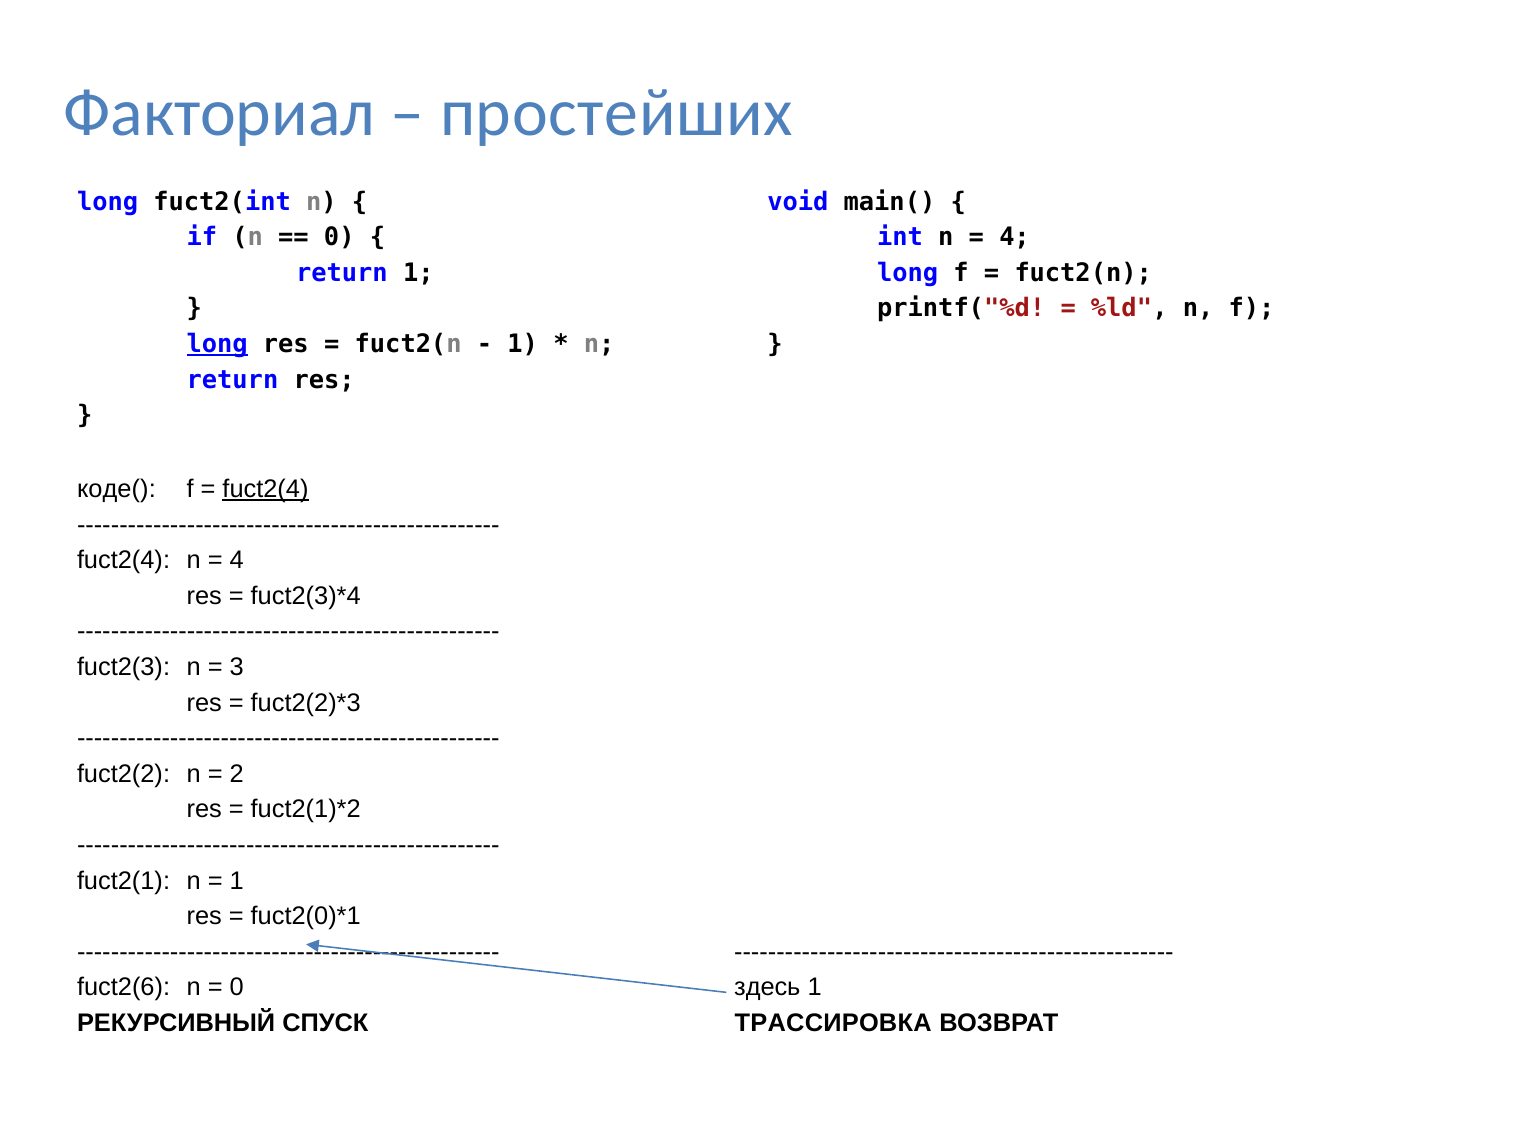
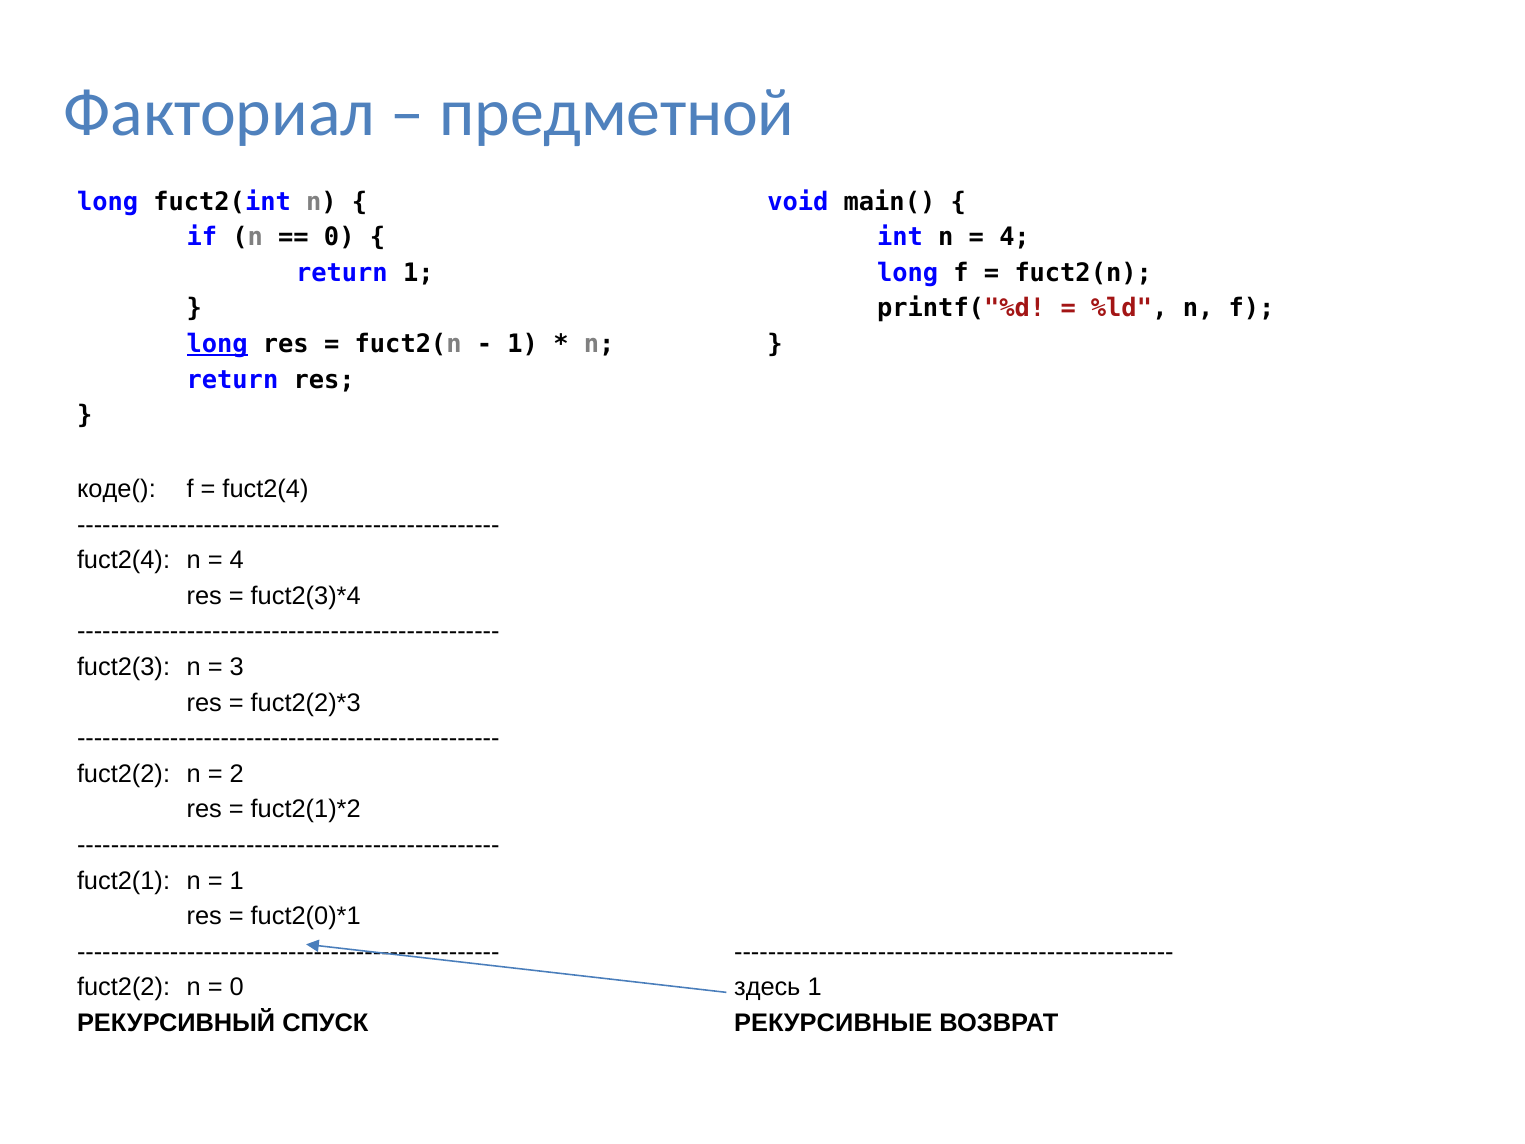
простейших: простейших -> предметной
fuct2(4 at (265, 489) underline: present -> none
fuct2(6 at (124, 987): fuct2(6 -> fuct2(2
ТРАССИРОВКА: ТРАССИРОВКА -> РЕКУРСИВНЫЕ
